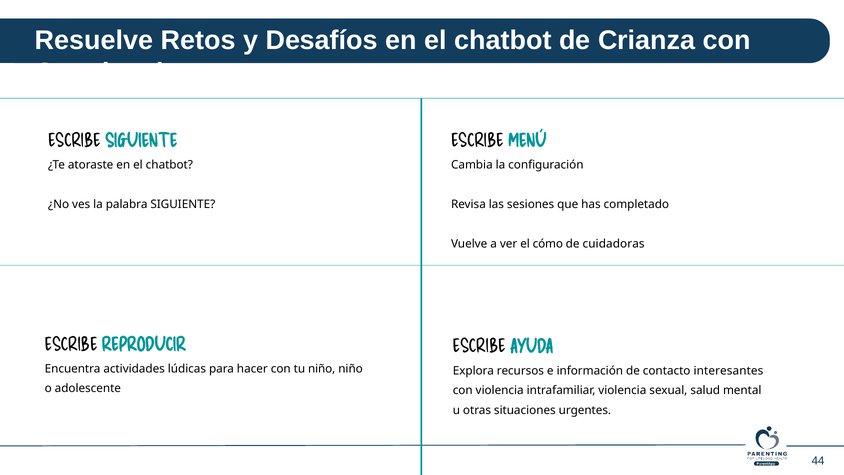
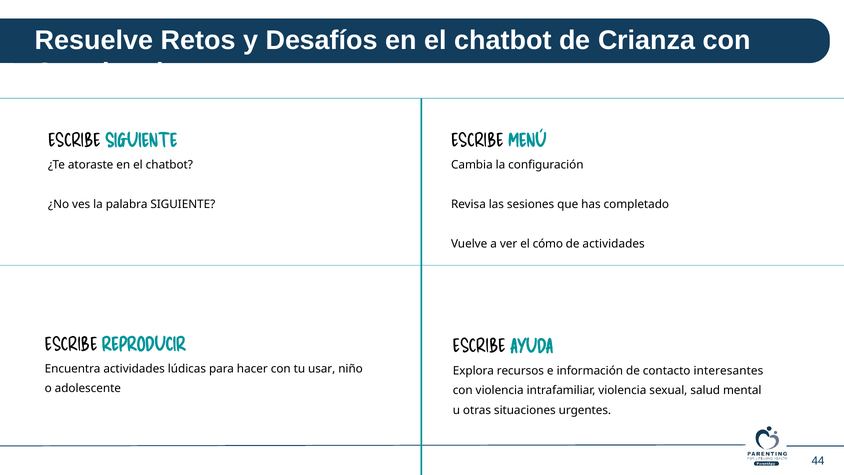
de cuidadoras: cuidadoras -> actividades
tu niño: niño -> usar
